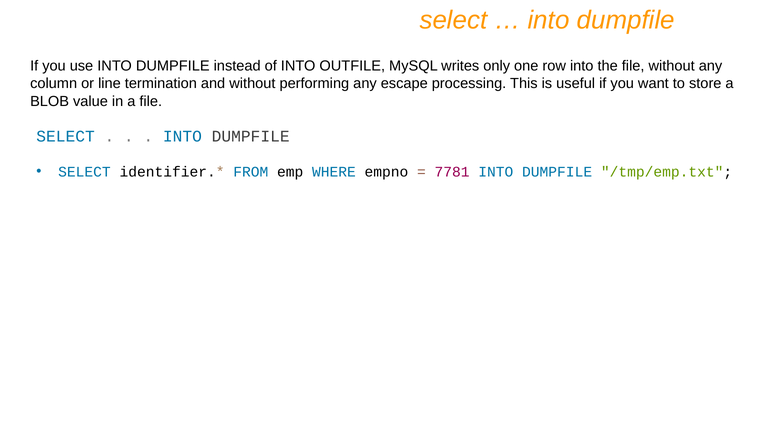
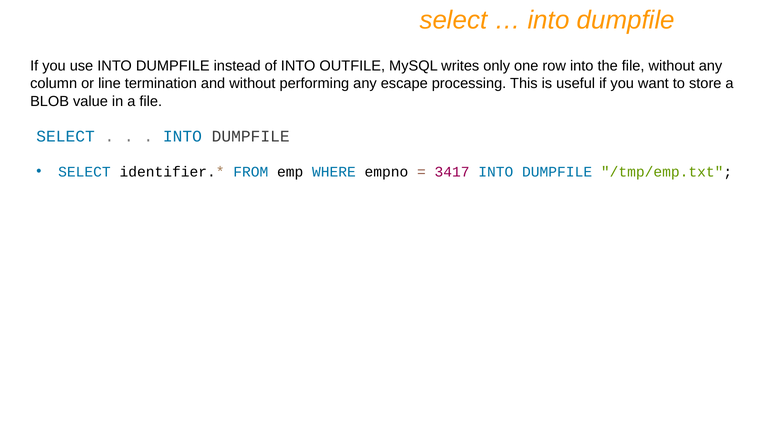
7781: 7781 -> 3417
